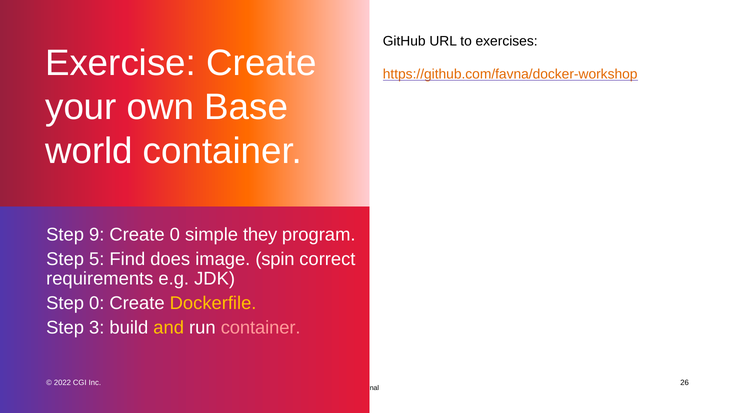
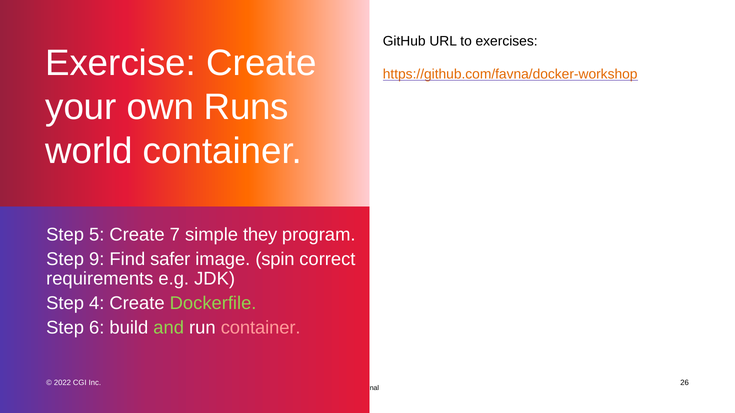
Base: Base -> Runs
9: 9 -> 5
Create 0: 0 -> 7
5: 5 -> 9
does: does -> safer
Step 0: 0 -> 4
Dockerfile colour: yellow -> light green
3: 3 -> 6
and colour: yellow -> light green
